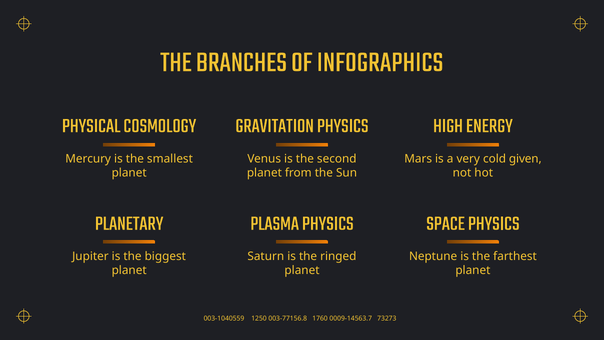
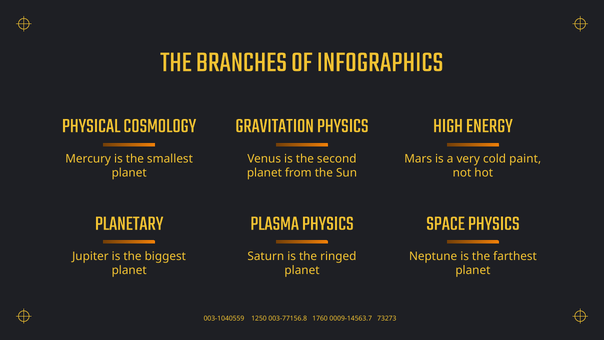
given: given -> paint
